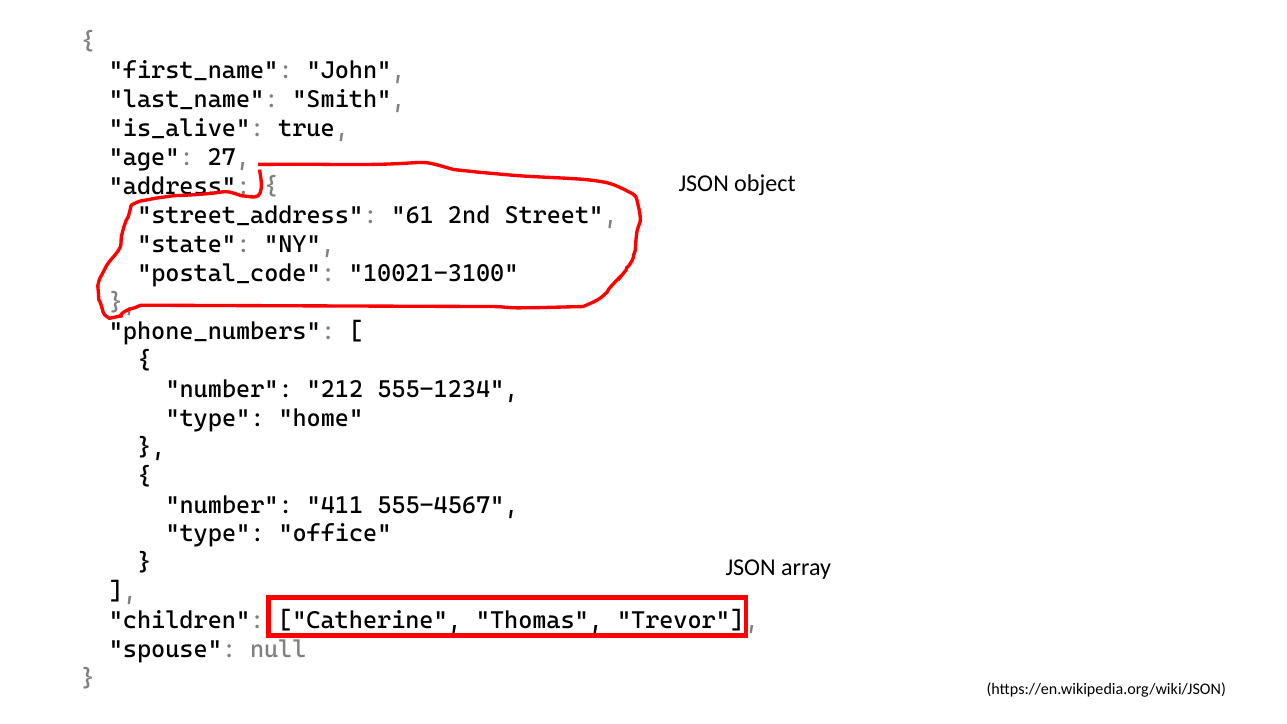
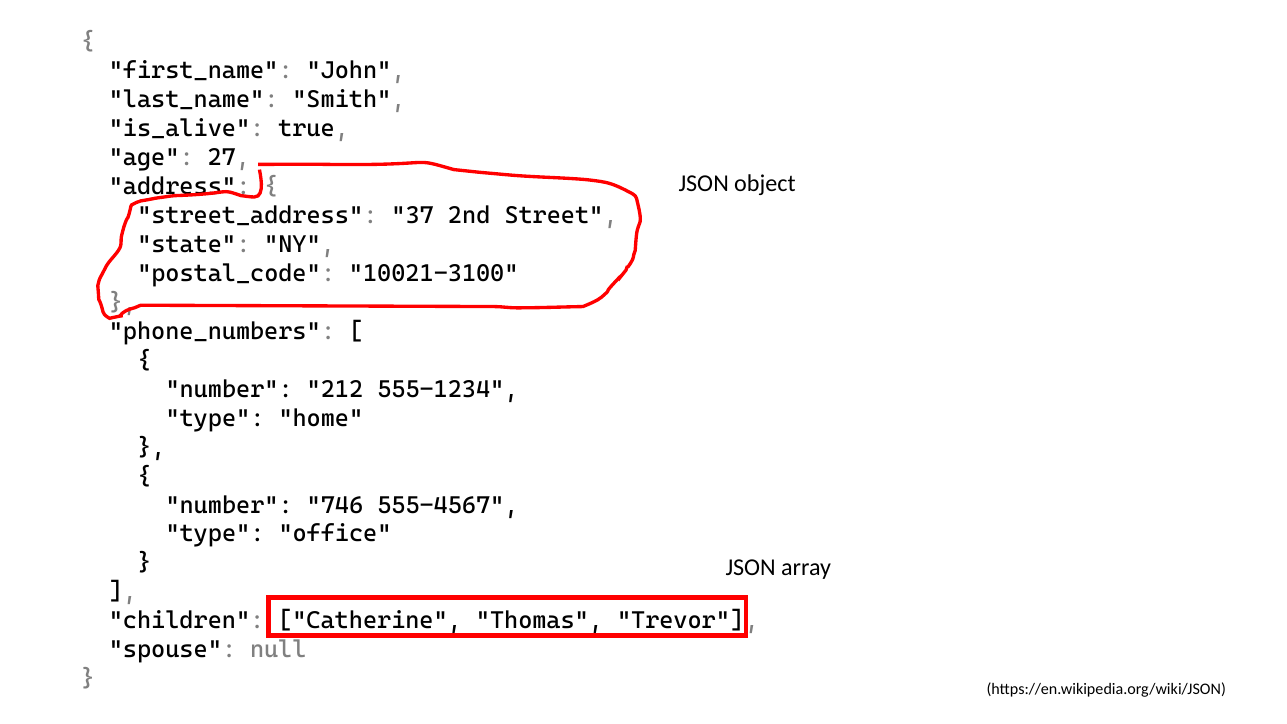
61: 61 -> 37
411: 411 -> 746
